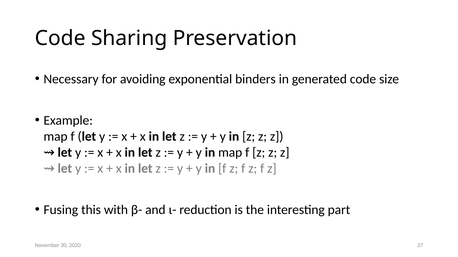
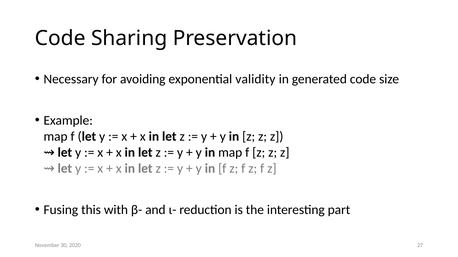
binders: binders -> validity
